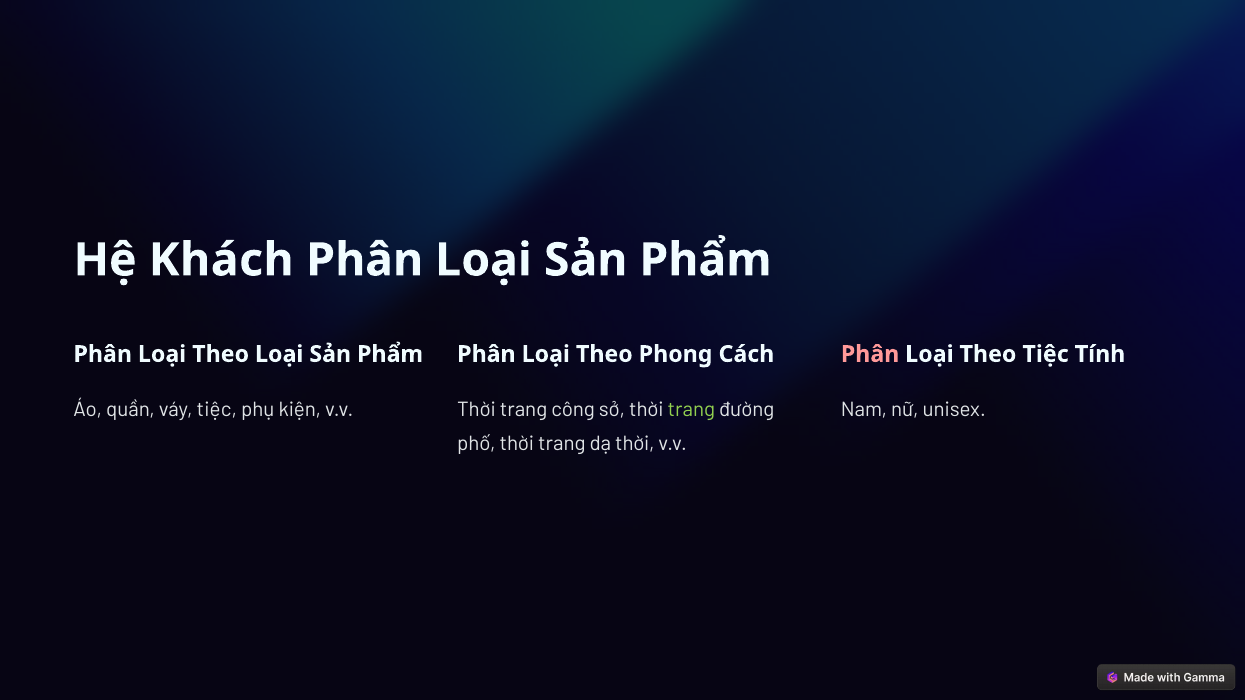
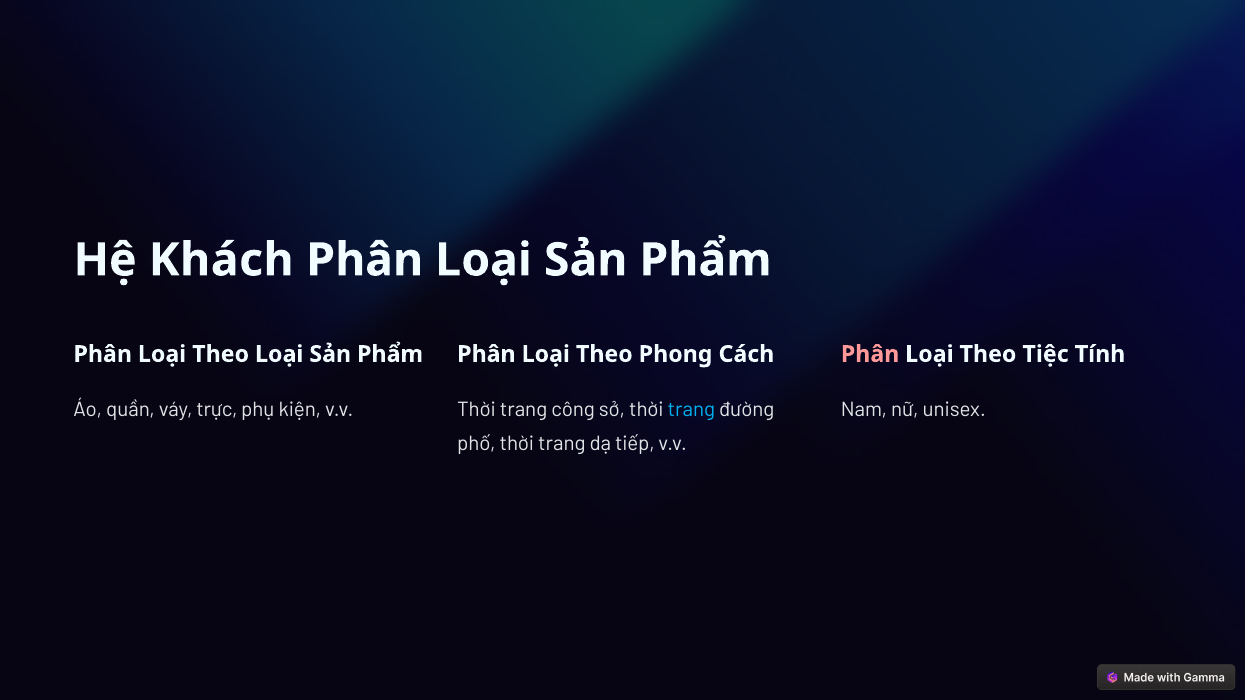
váy tiệc: tiệc -> trực
trang at (691, 410) colour: light green -> light blue
dạ thời: thời -> tiếp
